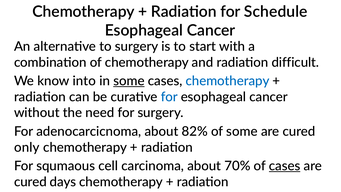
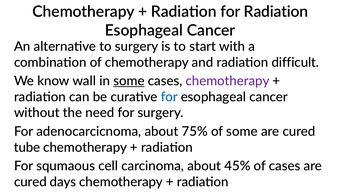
for Schedule: Schedule -> Radiation
into: into -> wall
chemotherapy at (228, 81) colour: blue -> purple
82%: 82% -> 75%
only: only -> tube
70%: 70% -> 45%
cases at (285, 166) underline: present -> none
